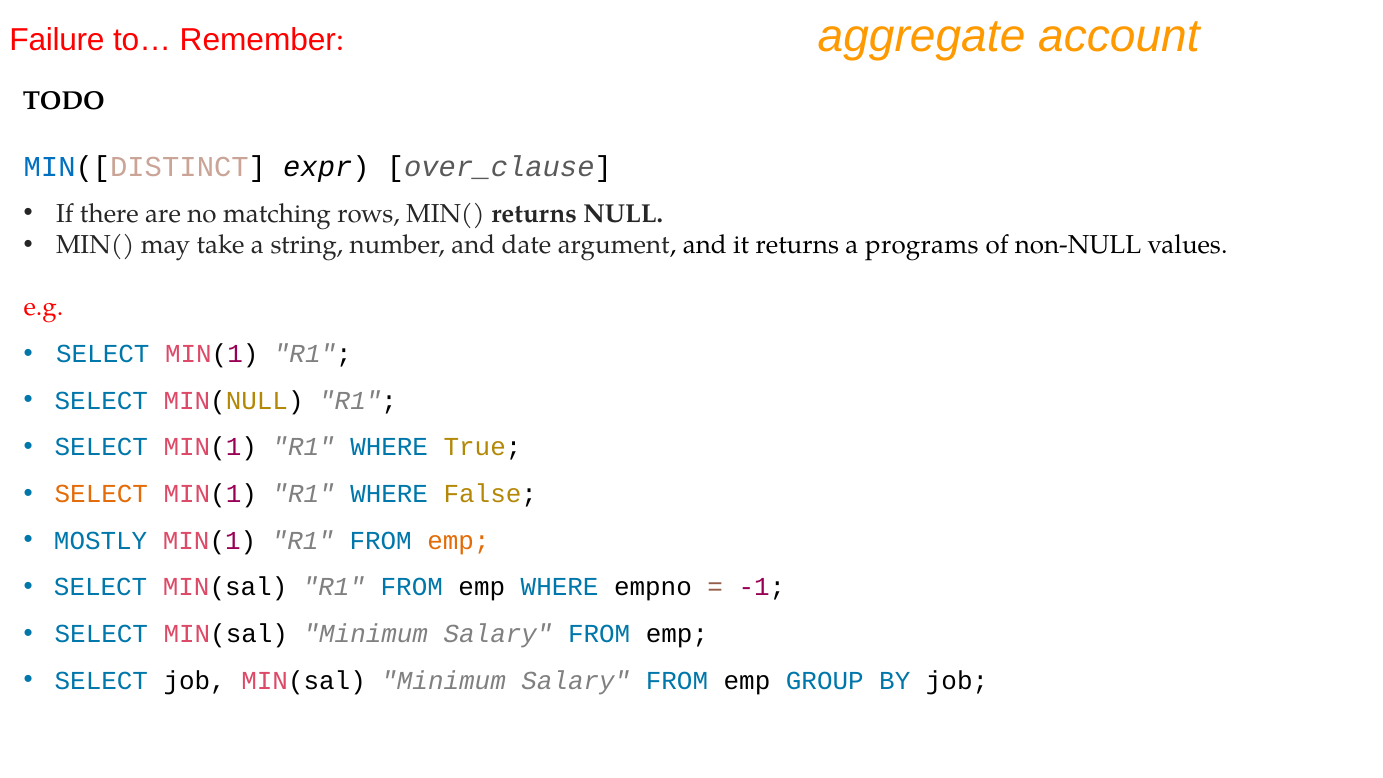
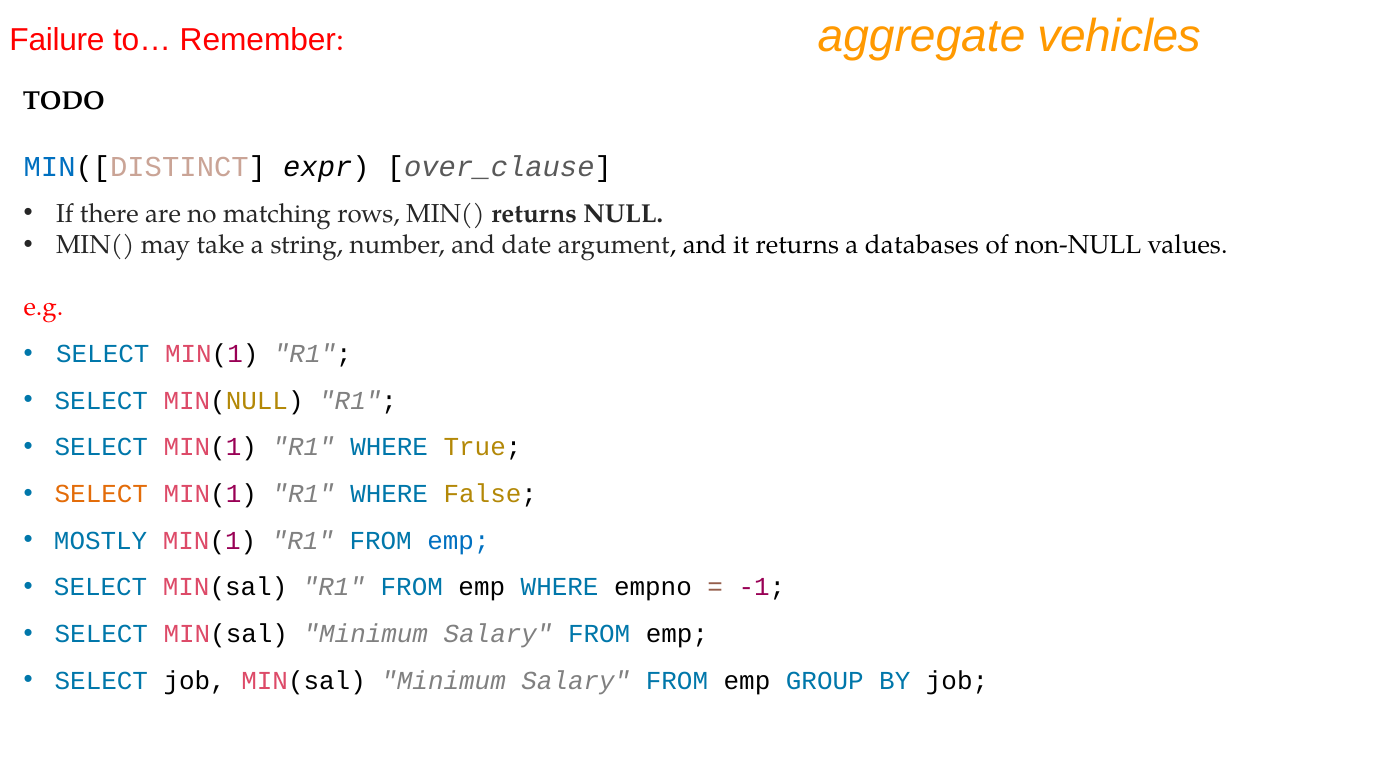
account: account -> vehicles
programs: programs -> databases
emp at (458, 541) colour: orange -> blue
